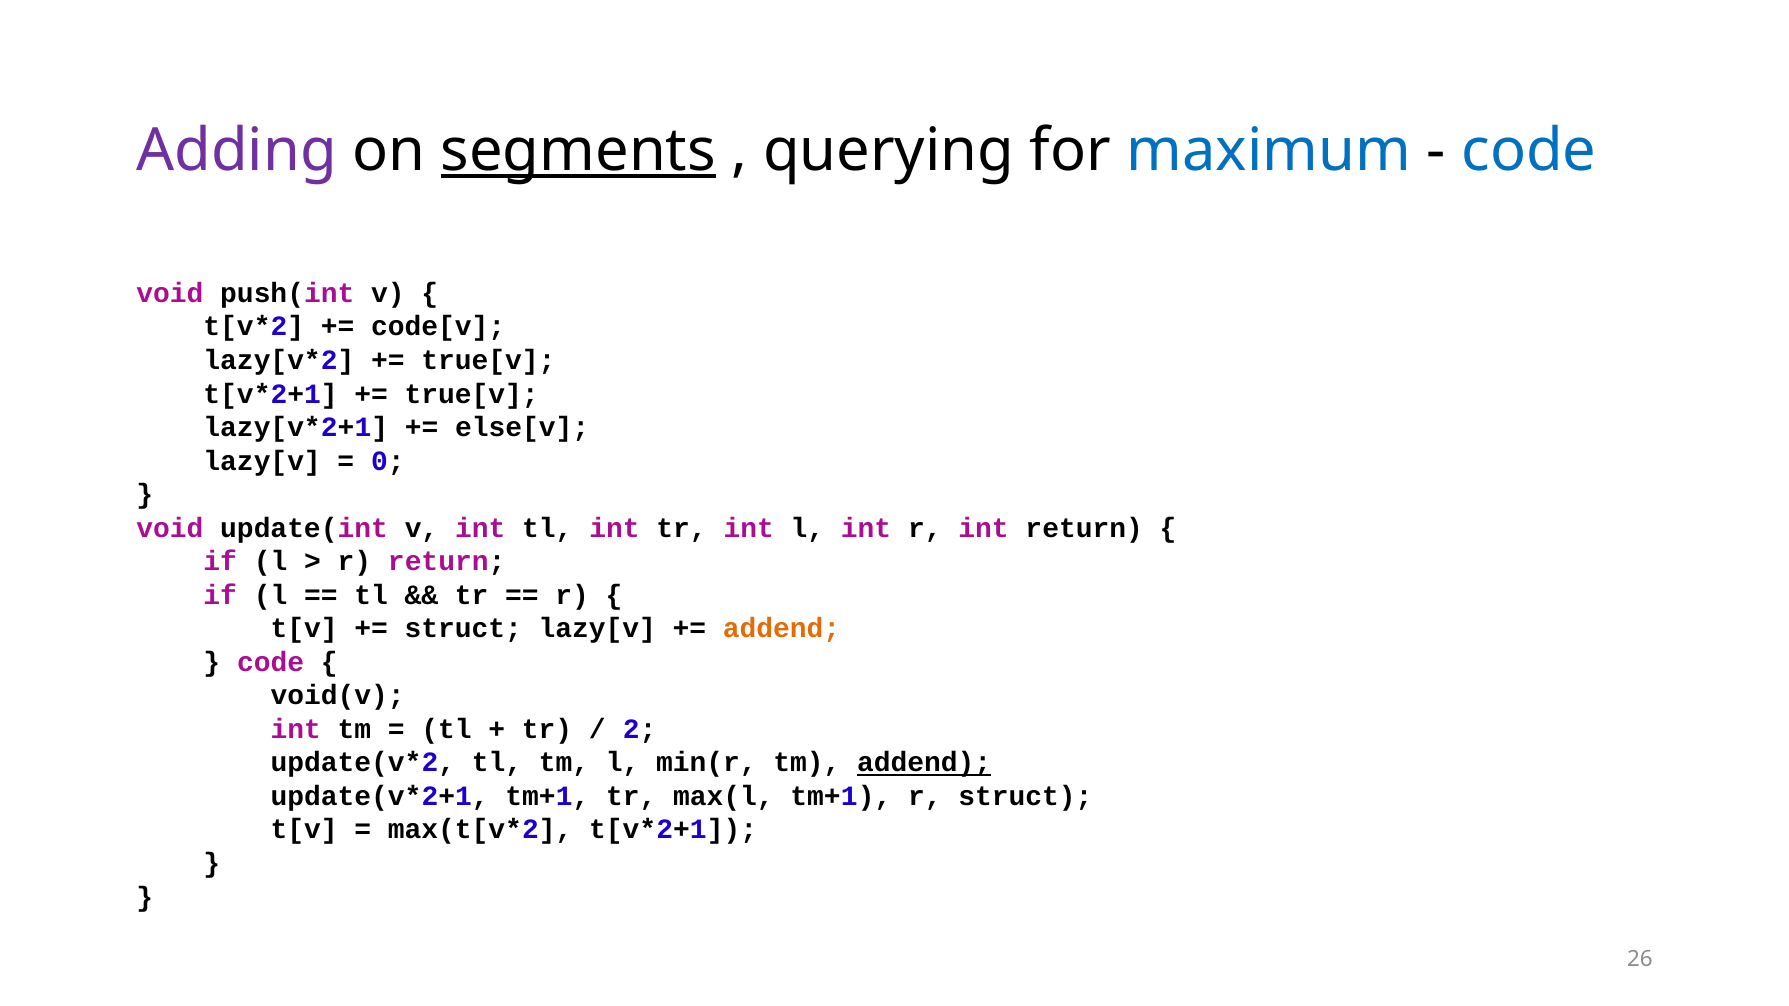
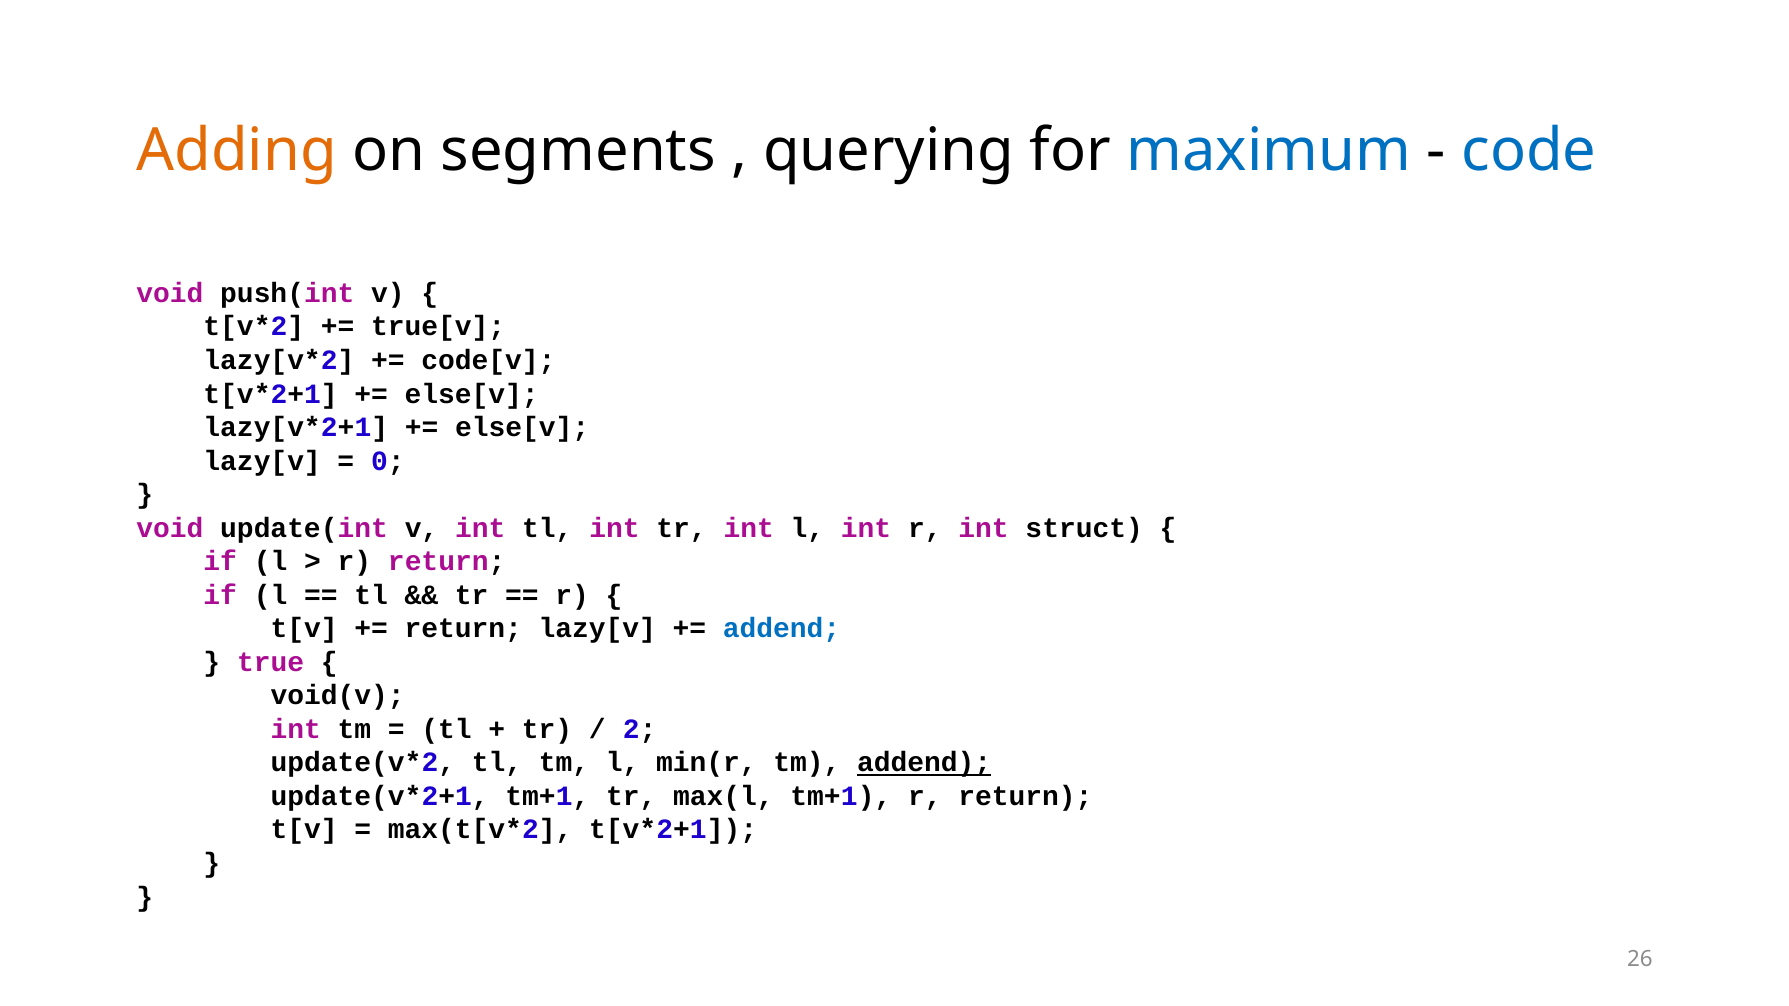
Adding colour: purple -> orange
segments underline: present -> none
code[v: code[v -> true[v
true[v at (488, 360): true[v -> code[v
true[v at (472, 394): true[v -> else[v
int return: return -> struct
struct at (463, 629): struct -> return
addend at (782, 629) colour: orange -> blue
code at (271, 662): code -> true
tm+1 r struct: struct -> return
